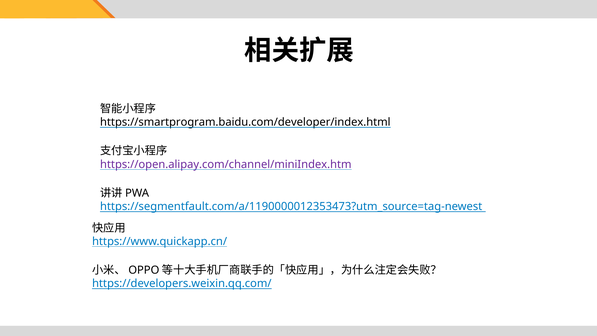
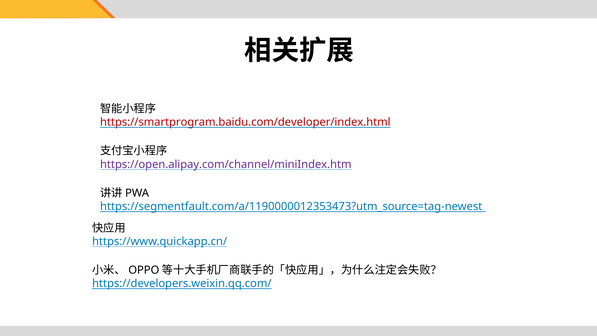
https://smartprogram.baidu.com/developer/index.html colour: black -> red
